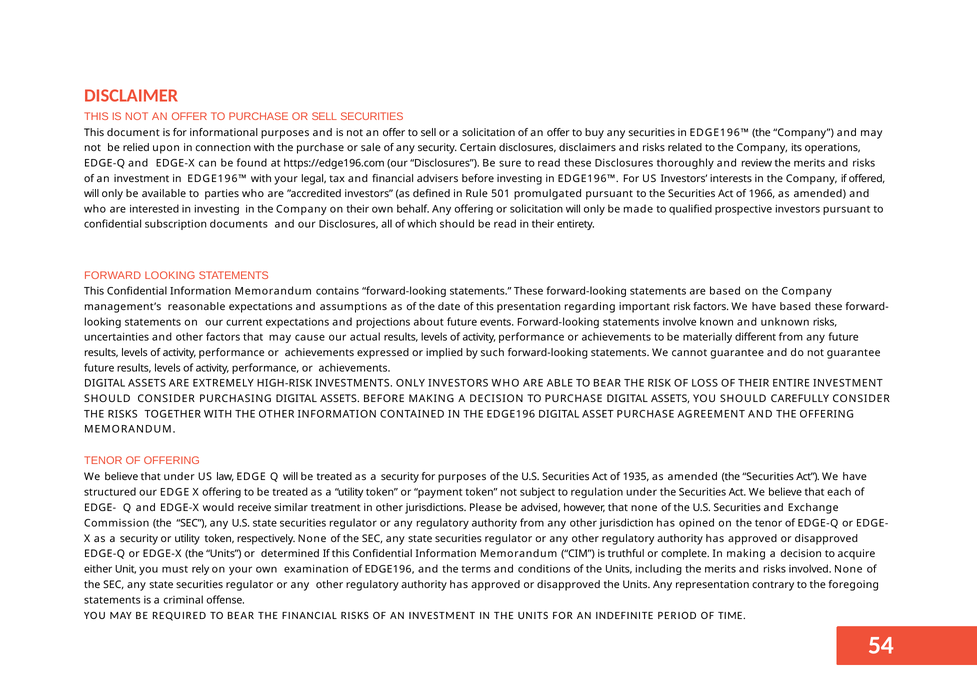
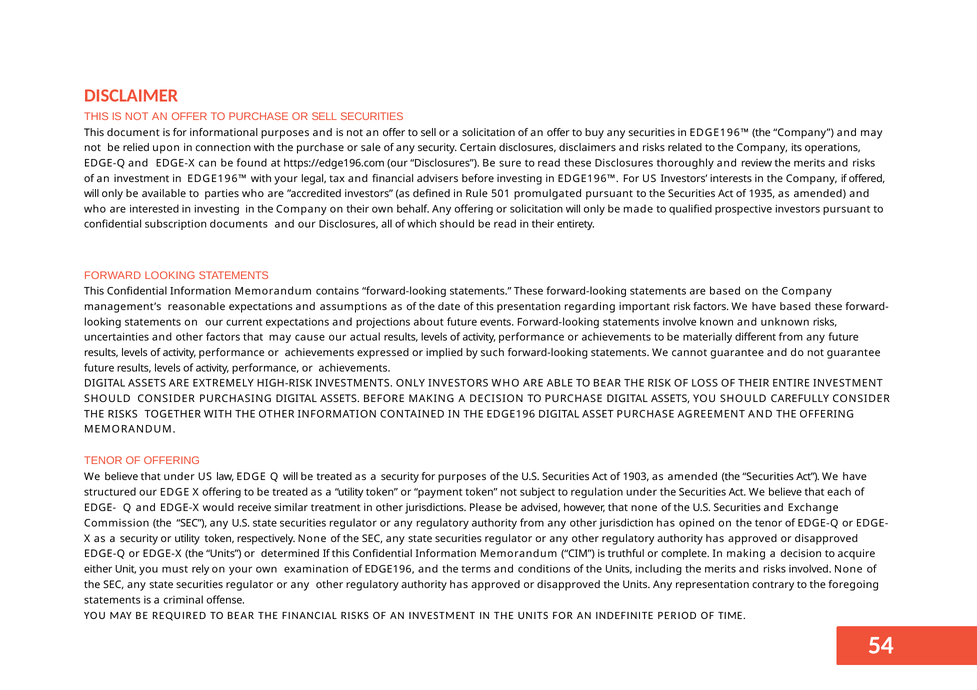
1966: 1966 -> 1935
1935: 1935 -> 1903
